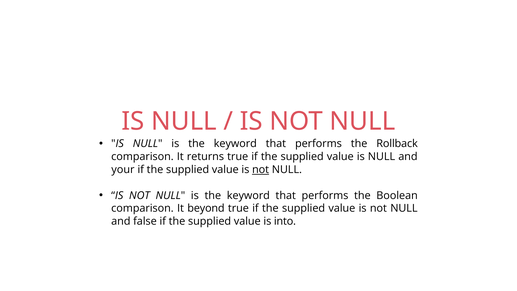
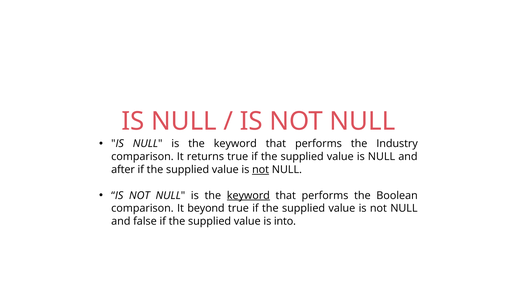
Rollback: Rollback -> Industry
your: your -> after
keyword at (248, 195) underline: none -> present
